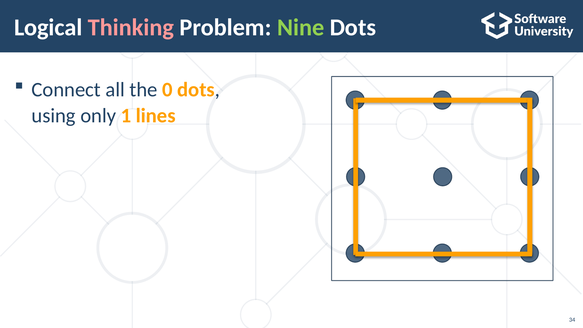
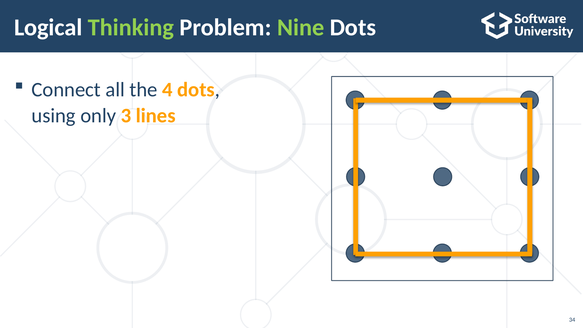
Thinking colour: pink -> light green
0: 0 -> 4
1: 1 -> 3
